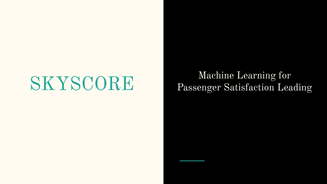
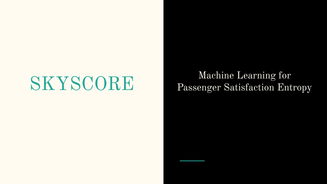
Leading: Leading -> Entropy
